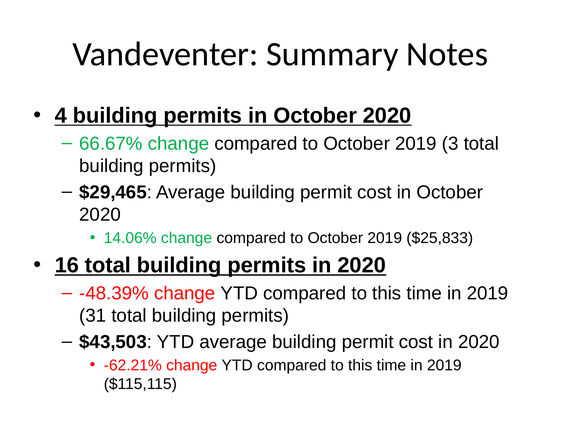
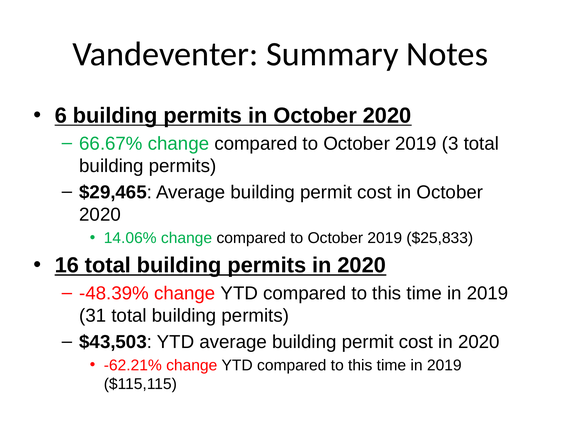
4: 4 -> 6
